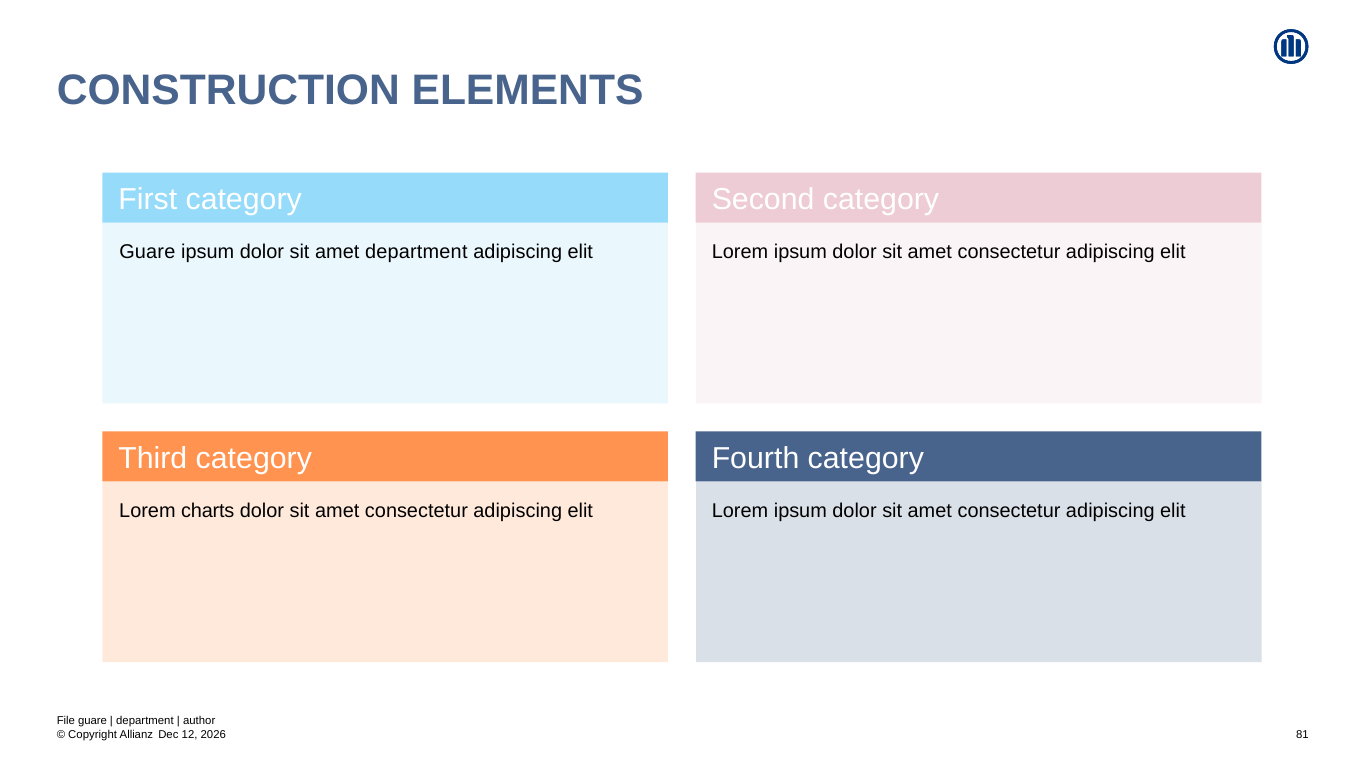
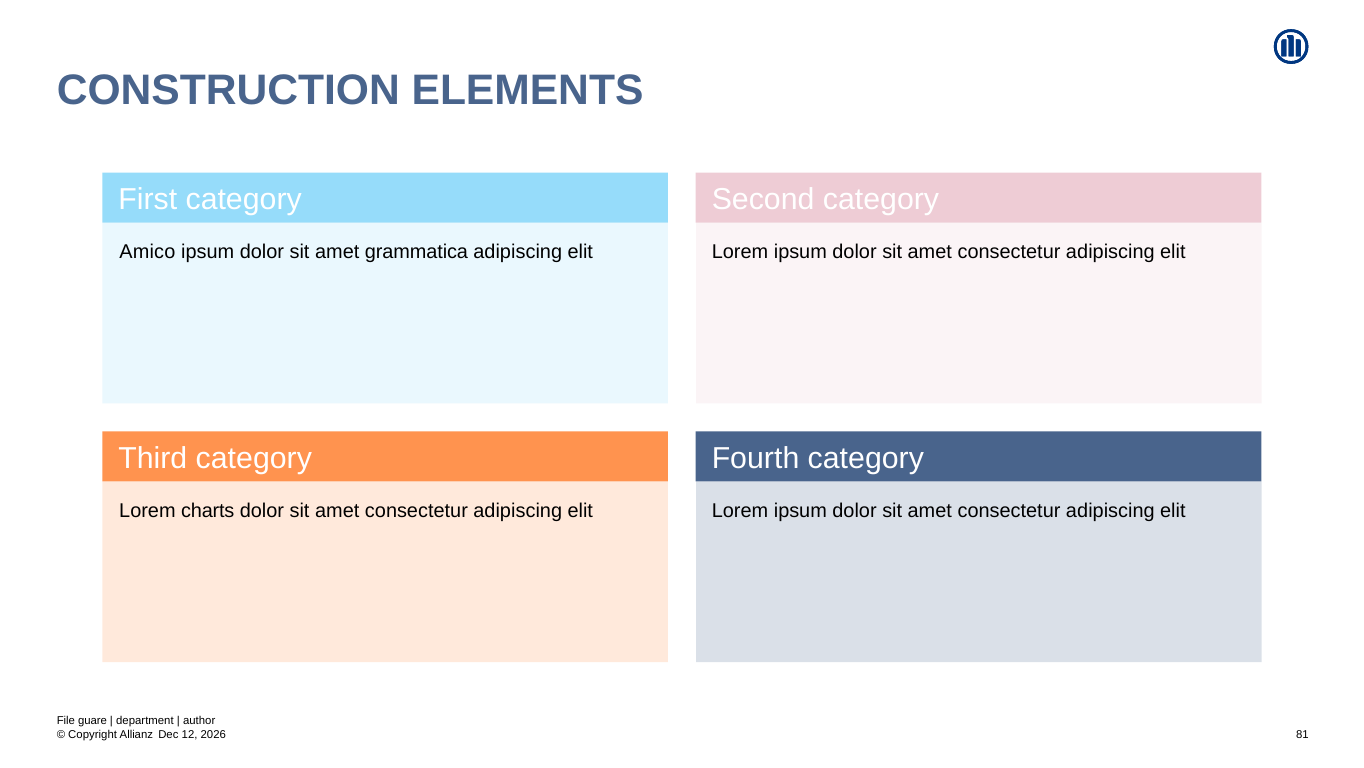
Guare at (147, 252): Guare -> Amico
amet department: department -> grammatica
